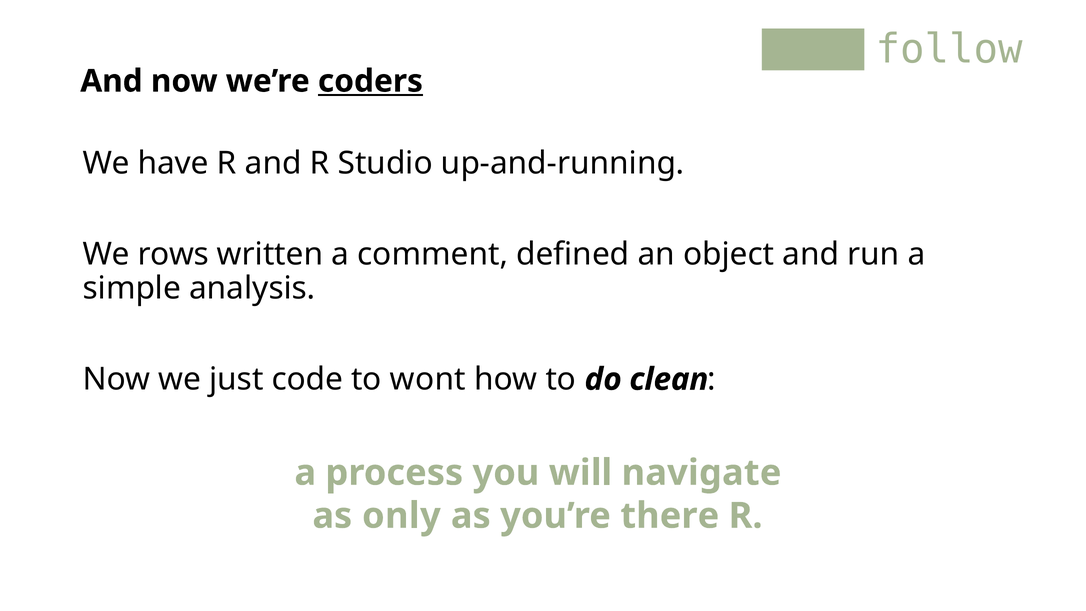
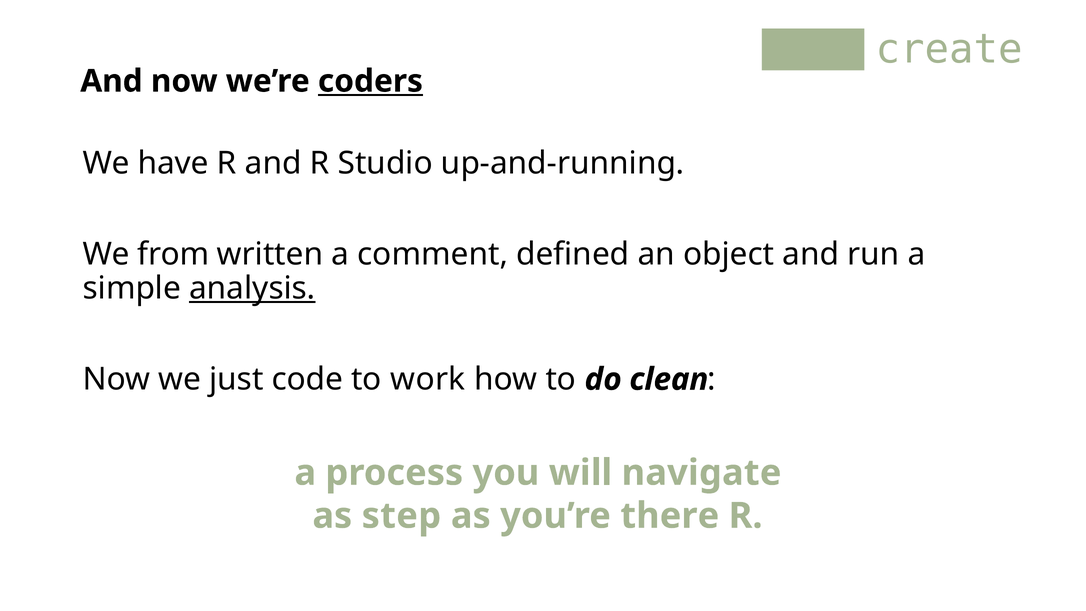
follow: follow -> create
rows: rows -> from
analysis underline: none -> present
wont: wont -> work
only: only -> step
